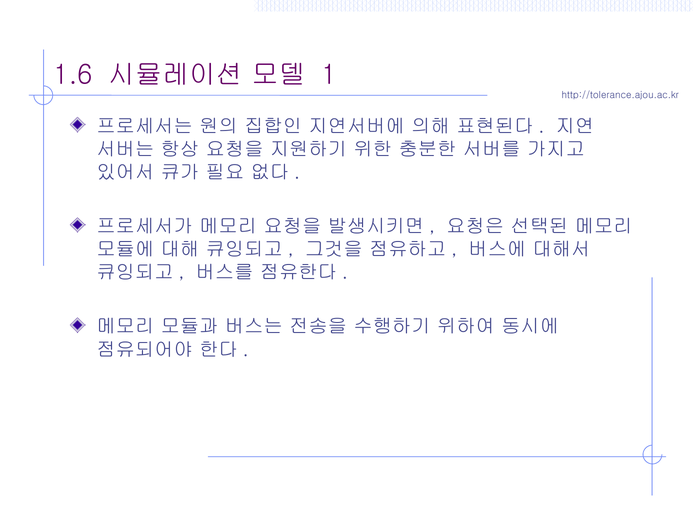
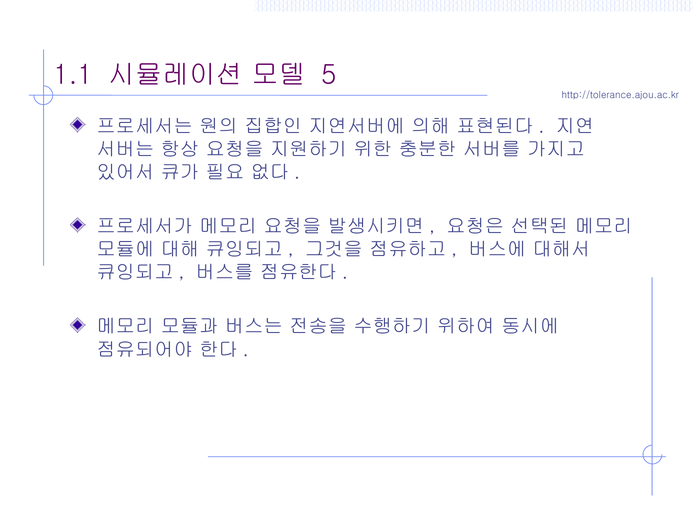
1.6: 1.6 -> 1.1
1: 1 -> 5
